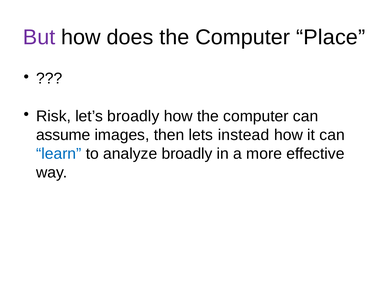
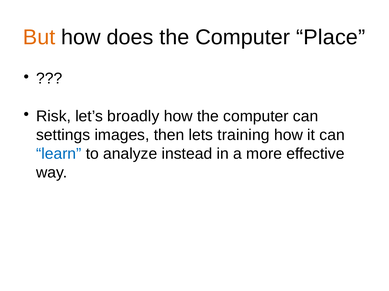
But colour: purple -> orange
assume: assume -> settings
instead: instead -> training
analyze broadly: broadly -> instead
